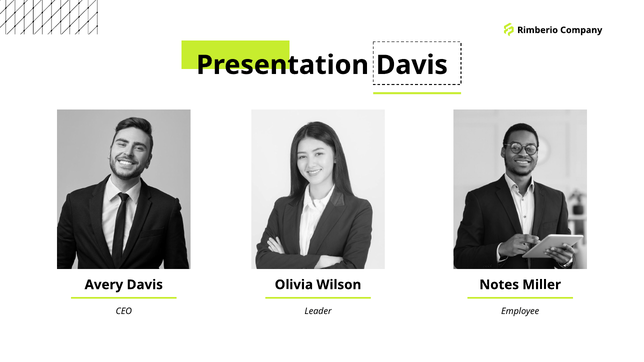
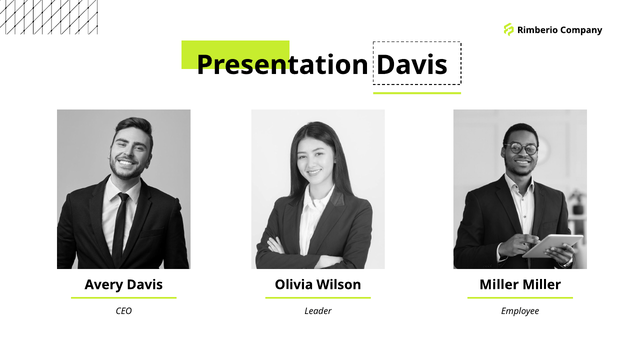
Notes at (499, 285): Notes -> Miller
